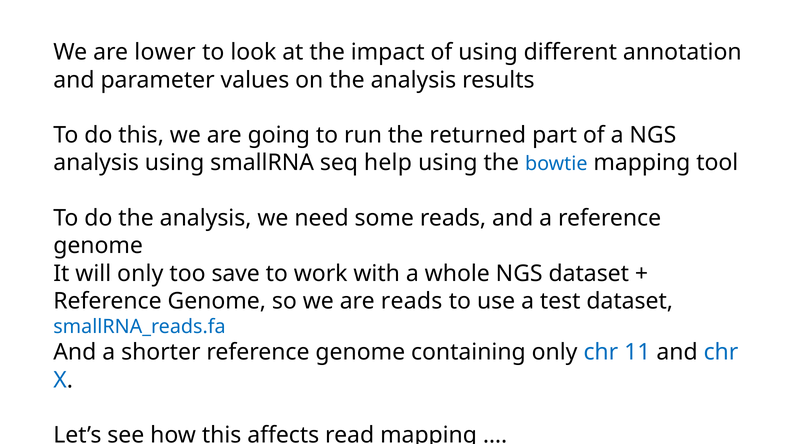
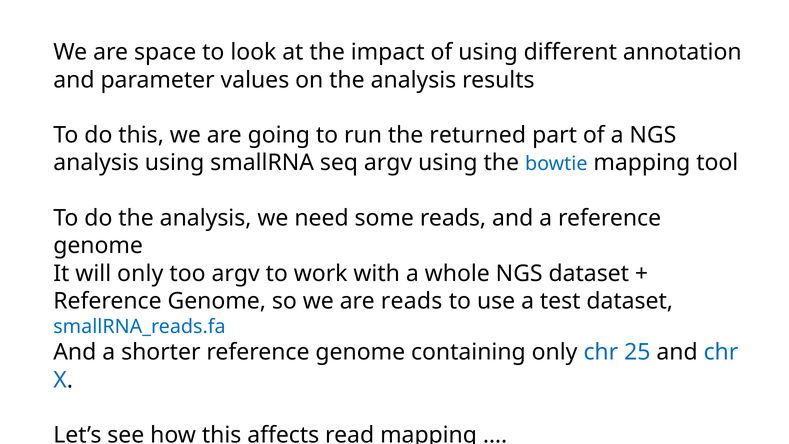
lower: lower -> space
seq help: help -> argv
too save: save -> argv
11: 11 -> 25
